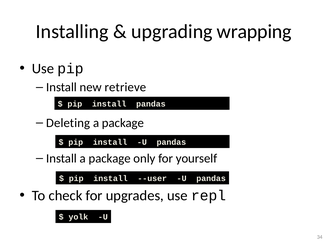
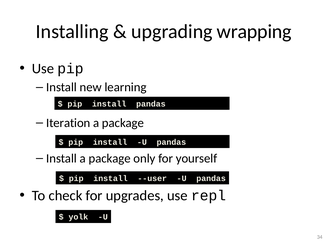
retrieve: retrieve -> learning
Deleting: Deleting -> Iteration
